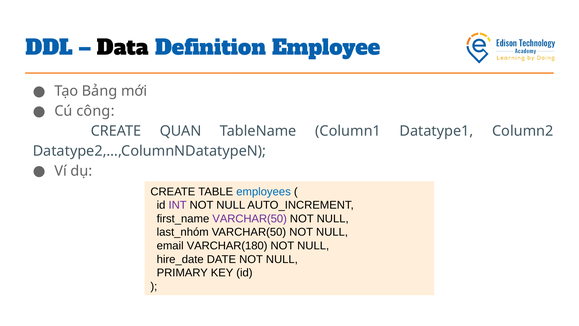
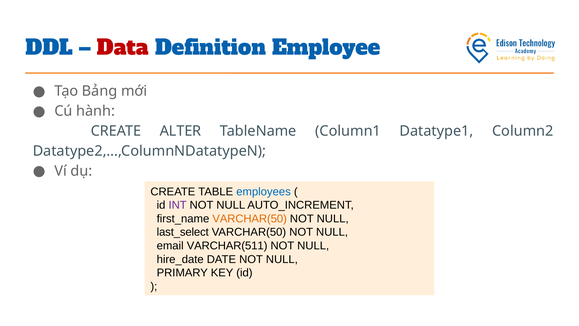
Data colour: black -> red
công: công -> hành
QUAN: QUAN -> ALTER
VARCHAR(50 at (250, 219) colour: purple -> orange
last_nhóm: last_nhóm -> last_select
VARCHAR(180: VARCHAR(180 -> VARCHAR(511
